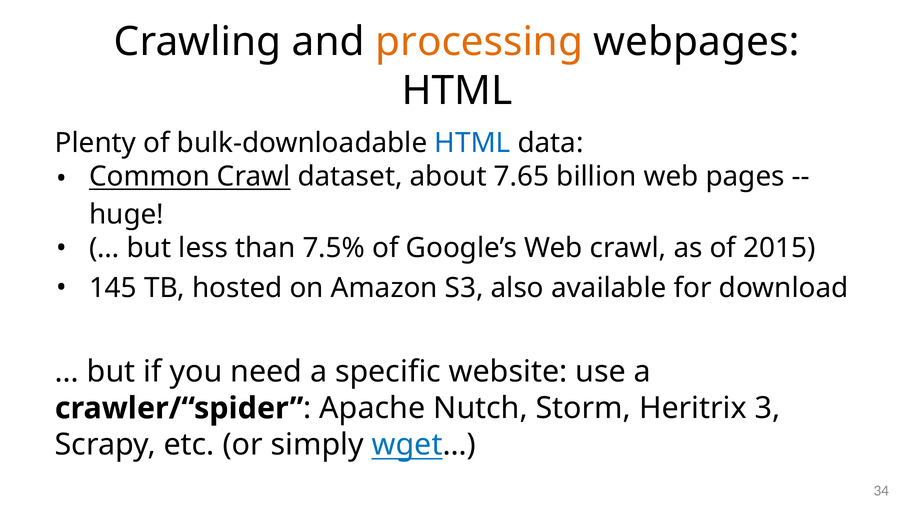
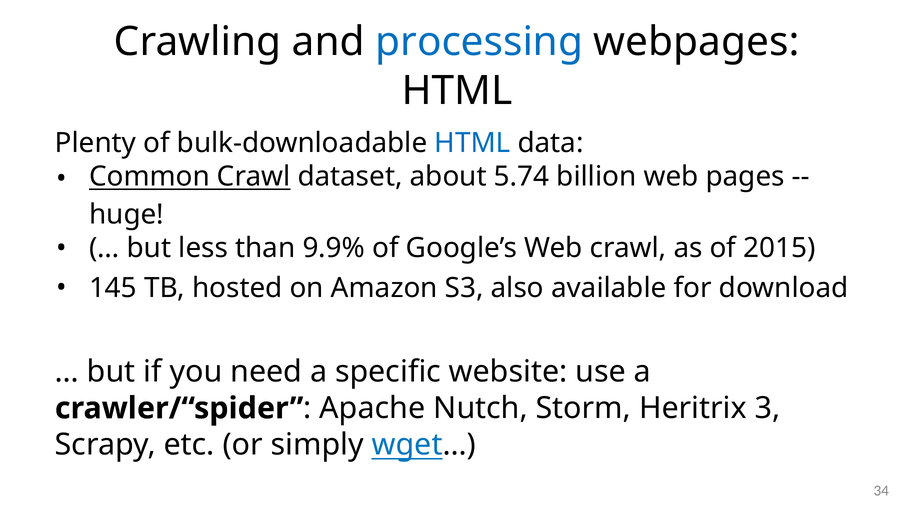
processing colour: orange -> blue
7.65: 7.65 -> 5.74
7.5%: 7.5% -> 9.9%
